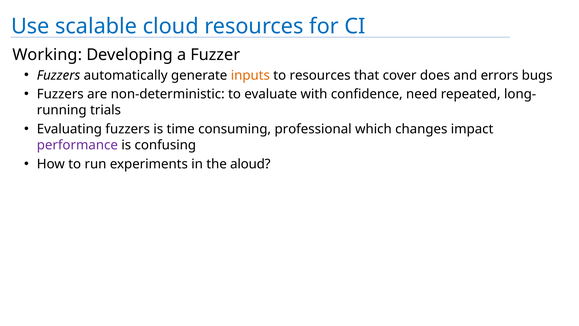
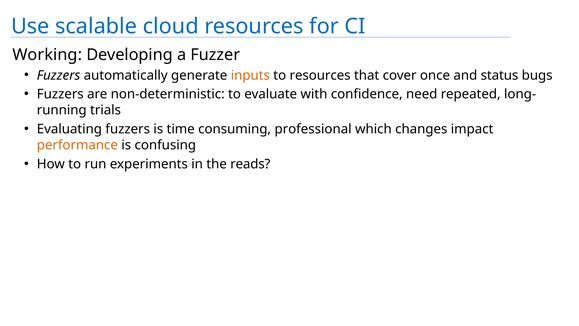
does: does -> once
errors: errors -> status
performance colour: purple -> orange
aloud: aloud -> reads
